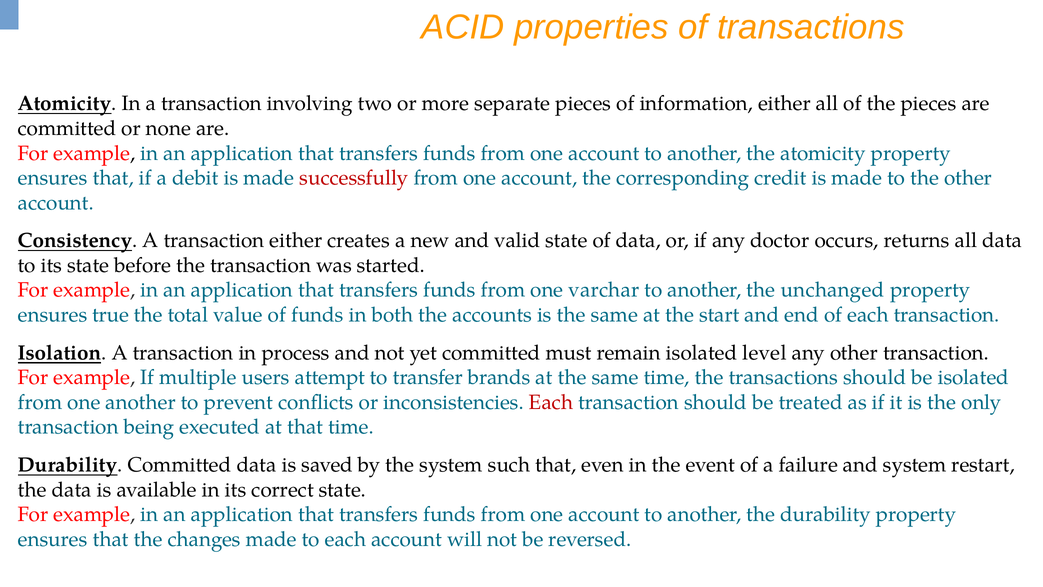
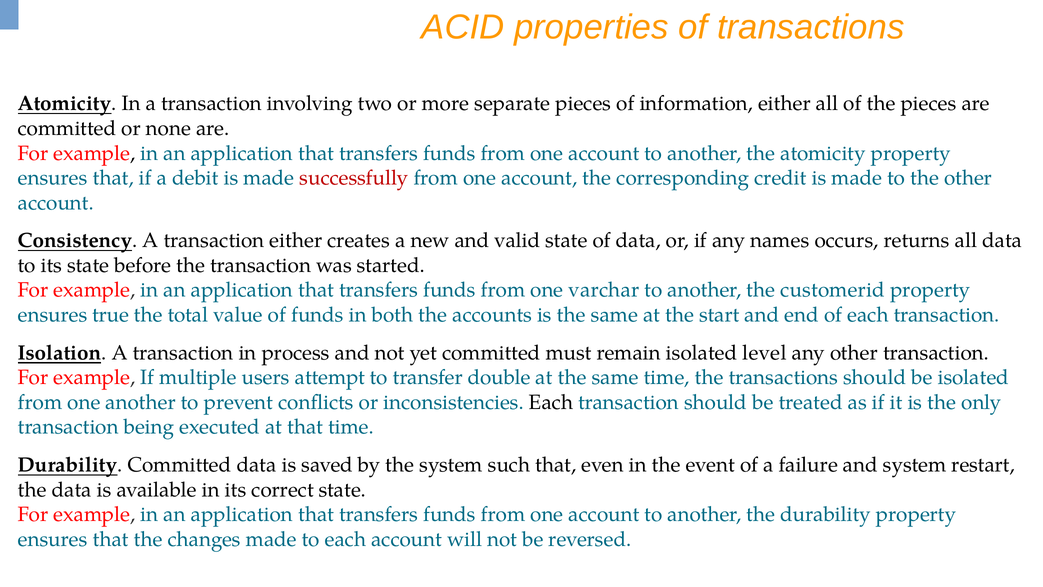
doctor: doctor -> names
unchanged: unchanged -> customerid
brands: brands -> double
Each at (551, 402) colour: red -> black
